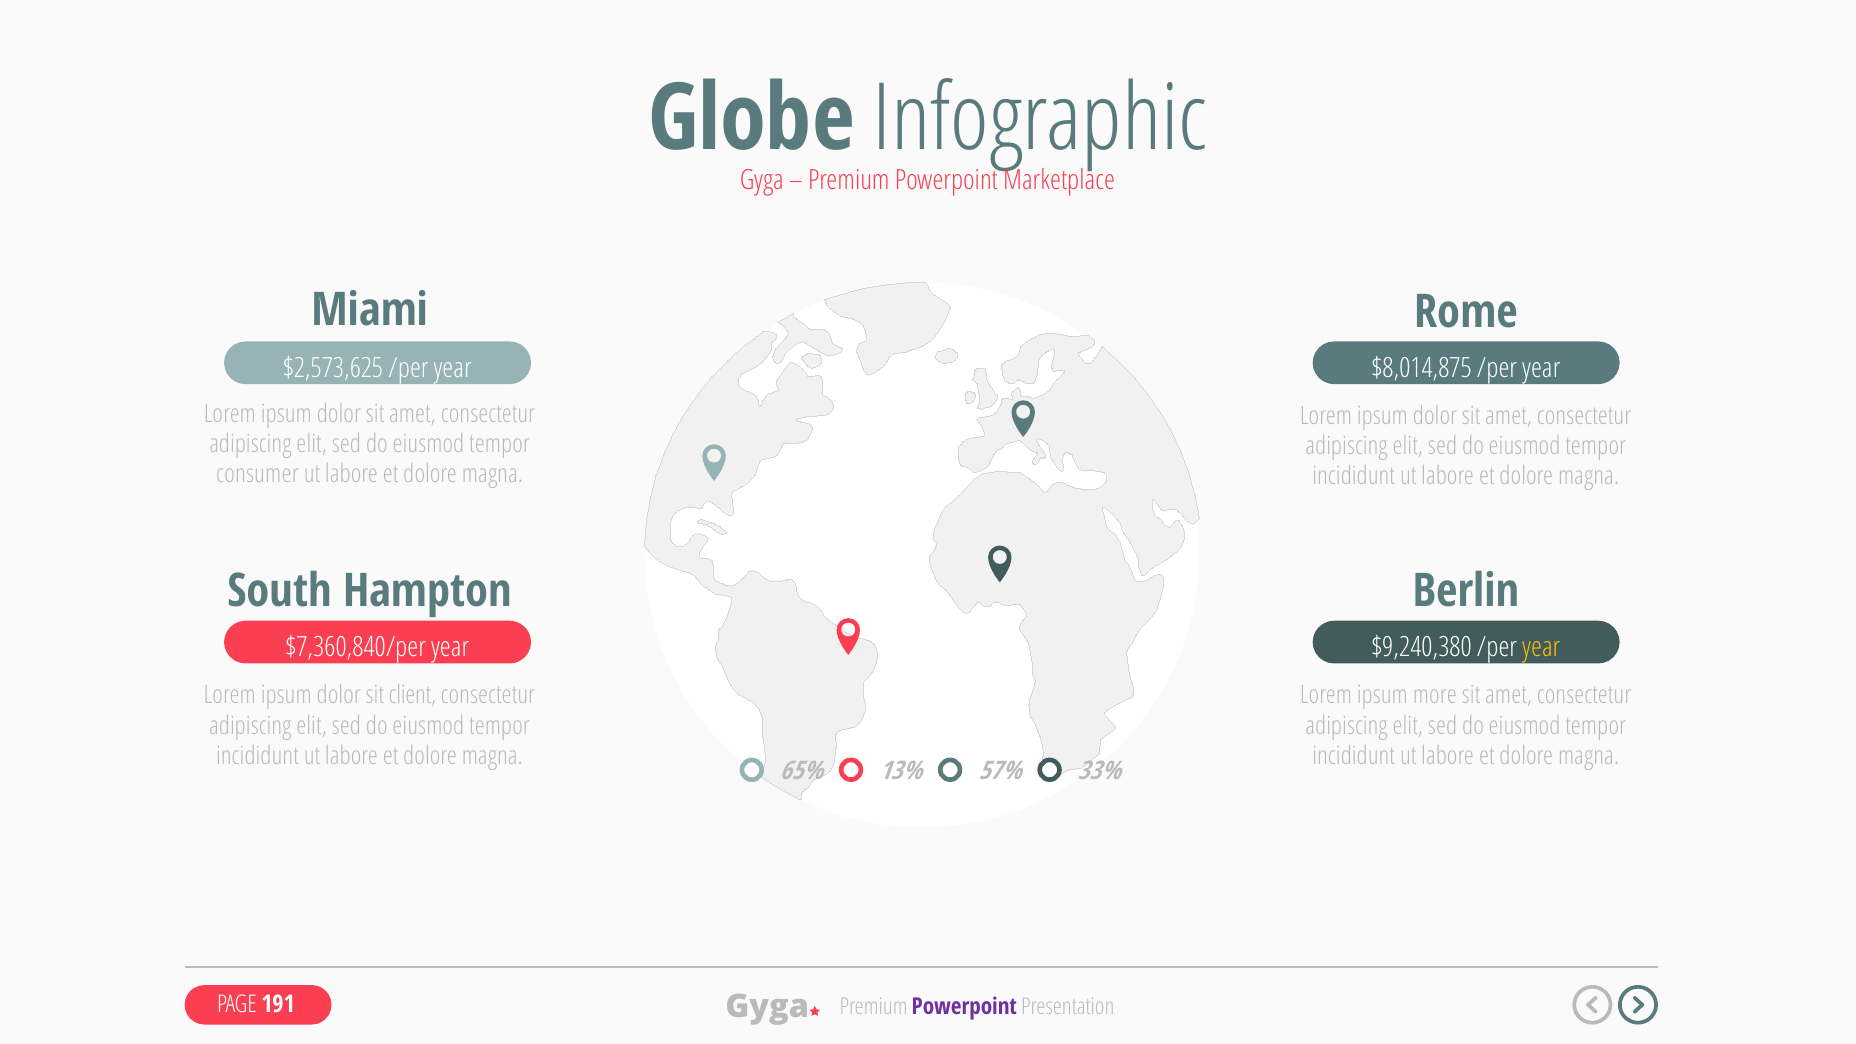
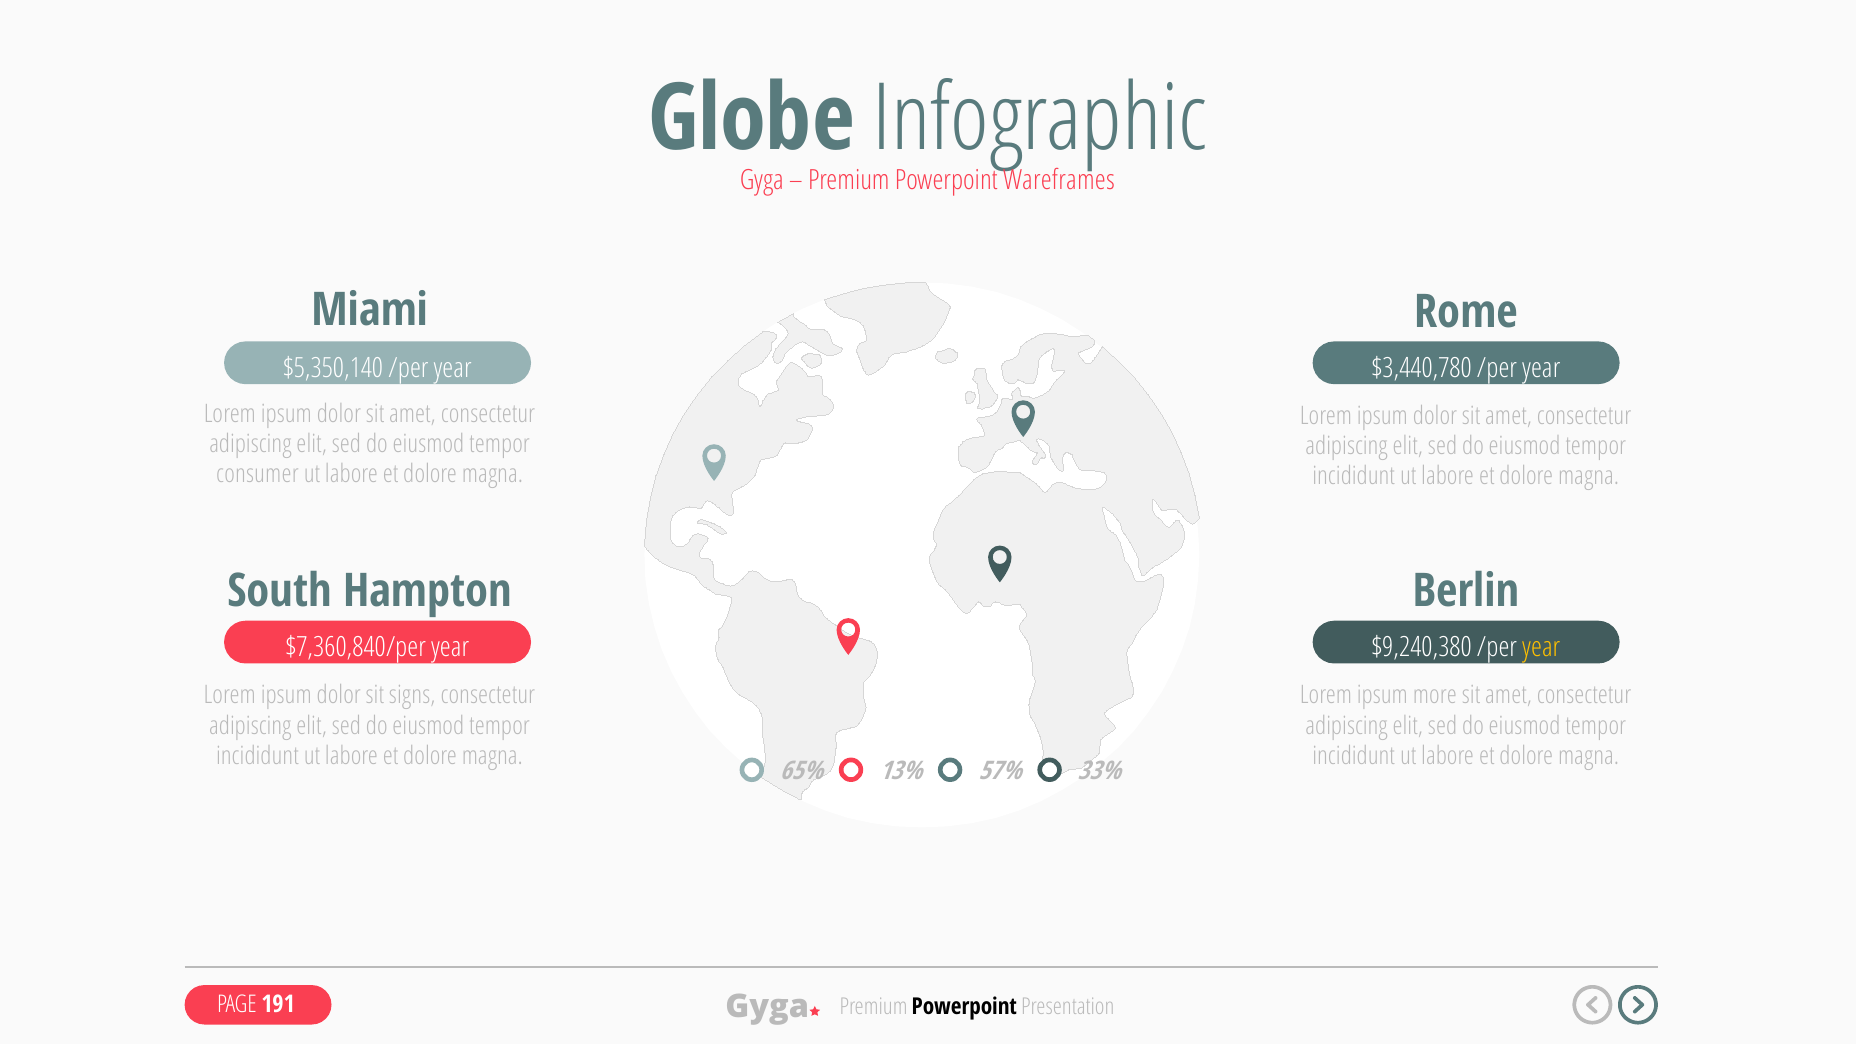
Marketplace: Marketplace -> Wareframes
$2,573,625: $2,573,625 -> $5,350,140
$8,014,875: $8,014,875 -> $3,440,780
client: client -> signs
Powerpoint at (964, 1007) colour: purple -> black
